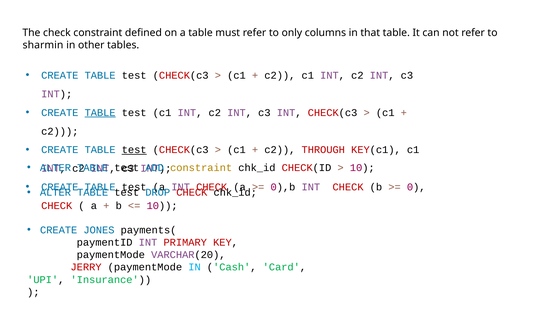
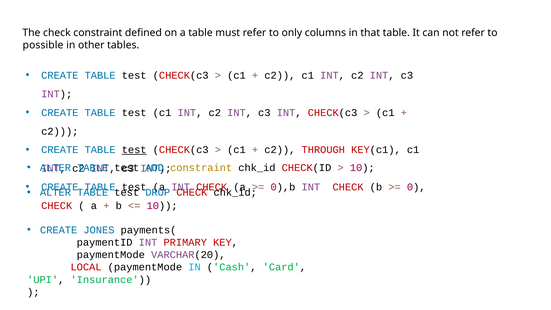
sharmin: sharmin -> possible
TABLE at (100, 113) underline: present -> none
JERRY: JERRY -> LOCAL
